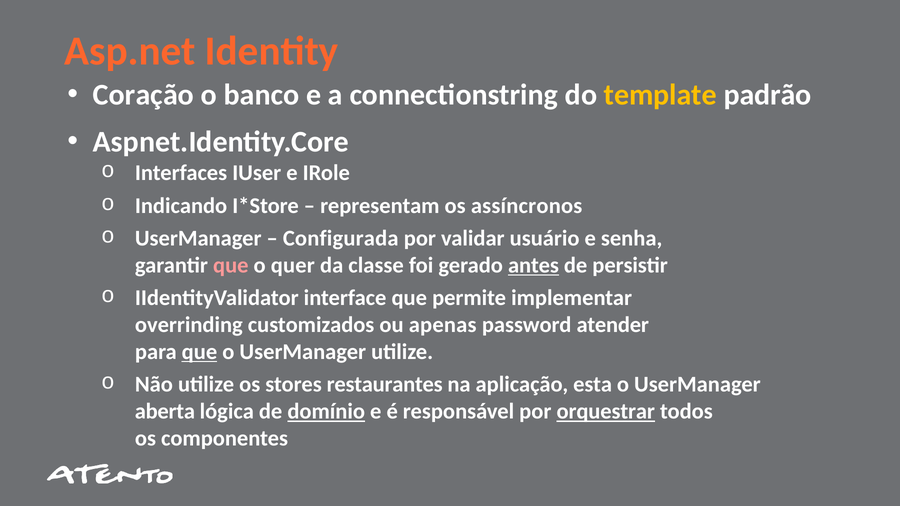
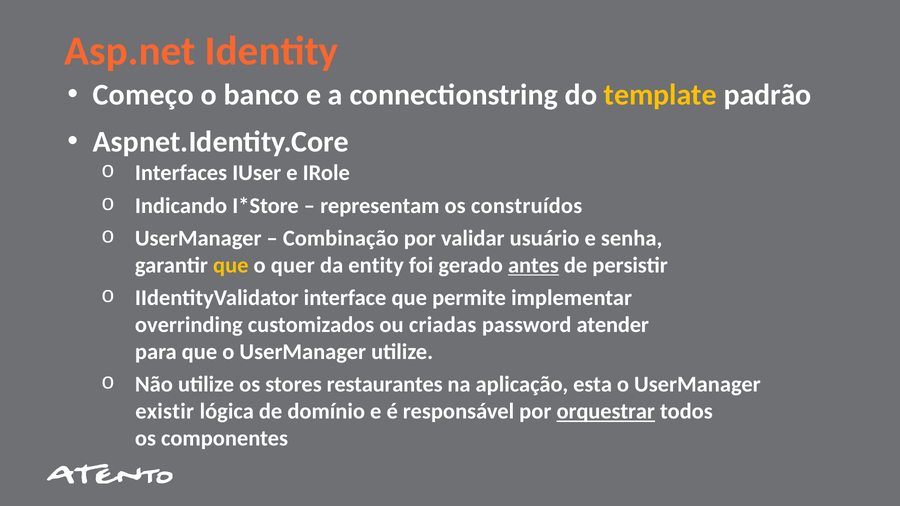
Coração: Coração -> Começo
assíncronos: assíncronos -> construídos
Configurada: Configurada -> Combinação
que at (231, 265) colour: pink -> yellow
classe: classe -> entity
apenas: apenas -> criadas
que at (199, 352) underline: present -> none
aberta: aberta -> existir
domínio underline: present -> none
